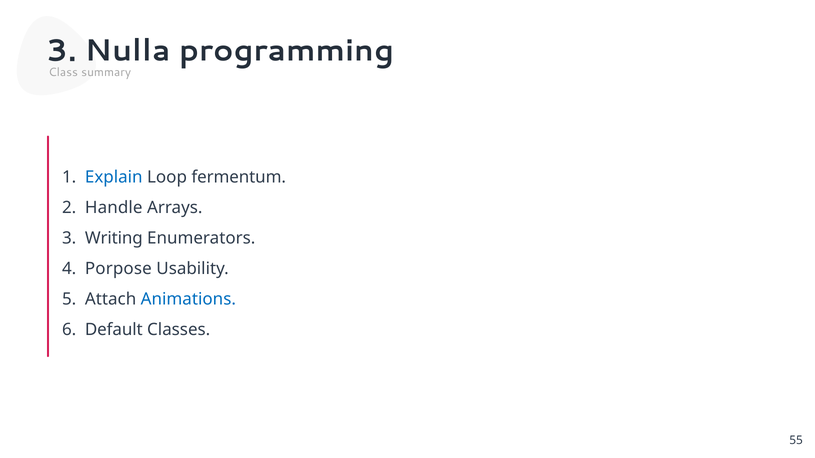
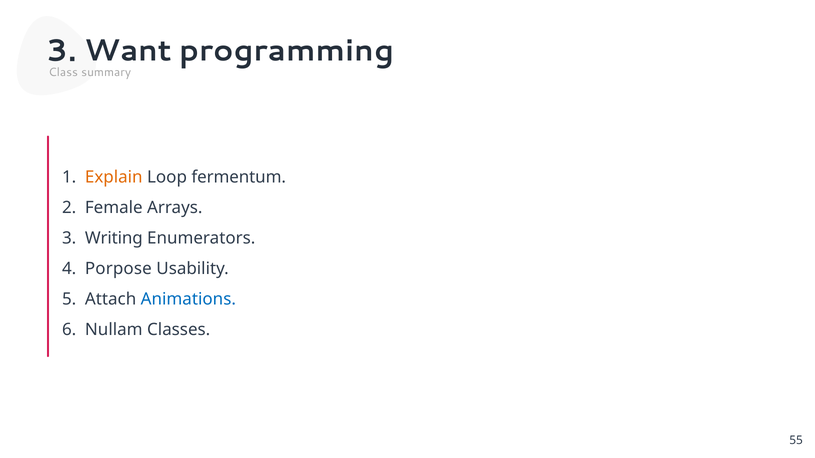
Nulla: Nulla -> Want
Explain colour: blue -> orange
Handle: Handle -> Female
Default: Default -> Nullam
